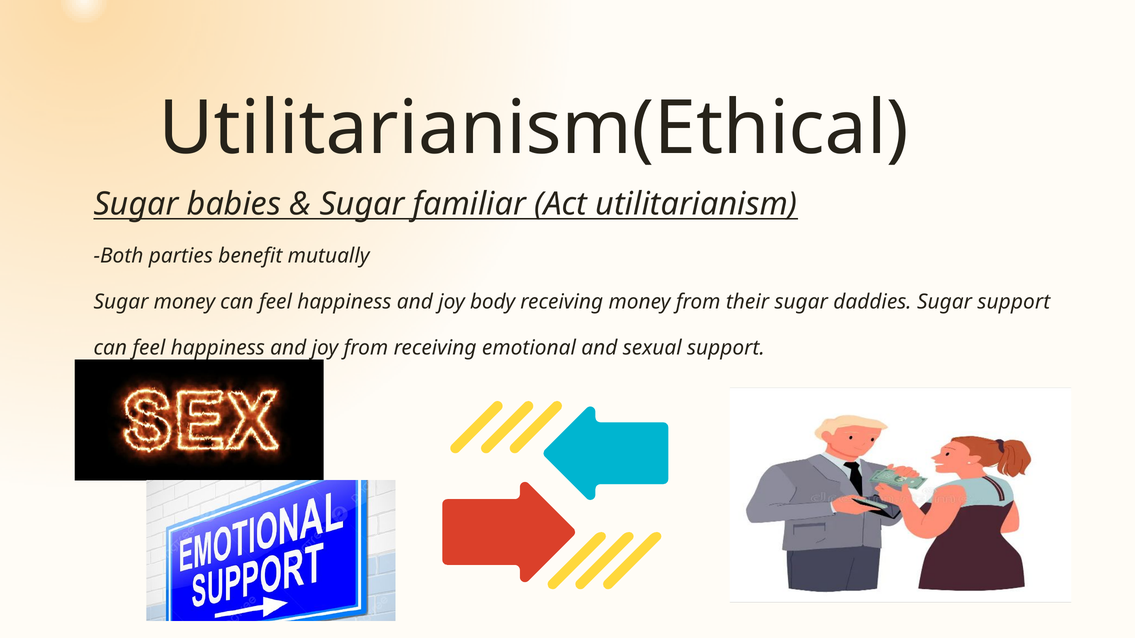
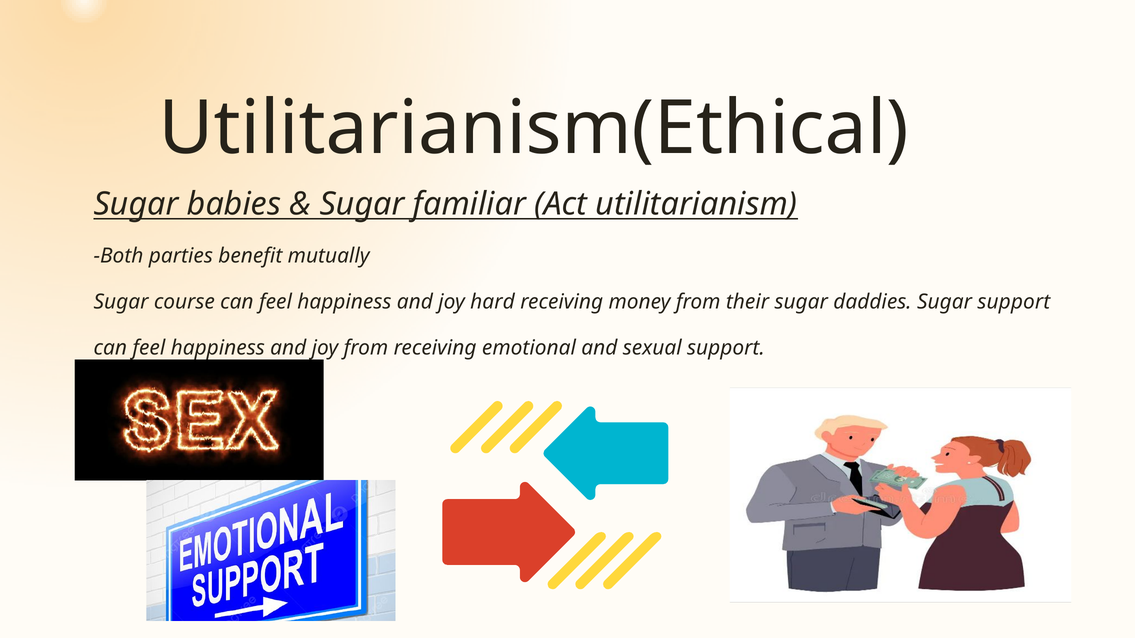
Sugar money: money -> course
body: body -> hard
